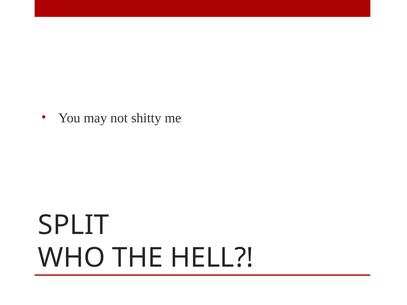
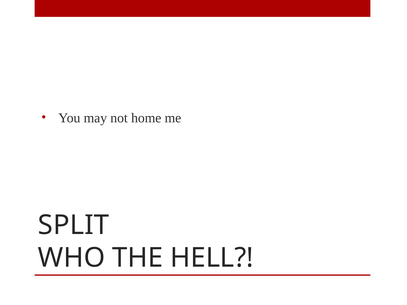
shitty: shitty -> home
